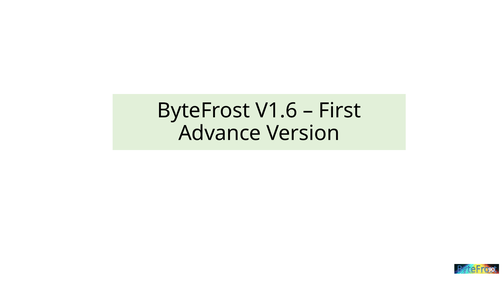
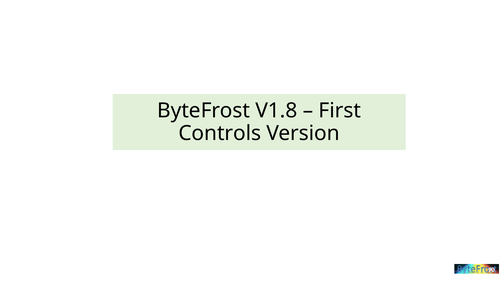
V1.6: V1.6 -> V1.8
Advance: Advance -> Controls
